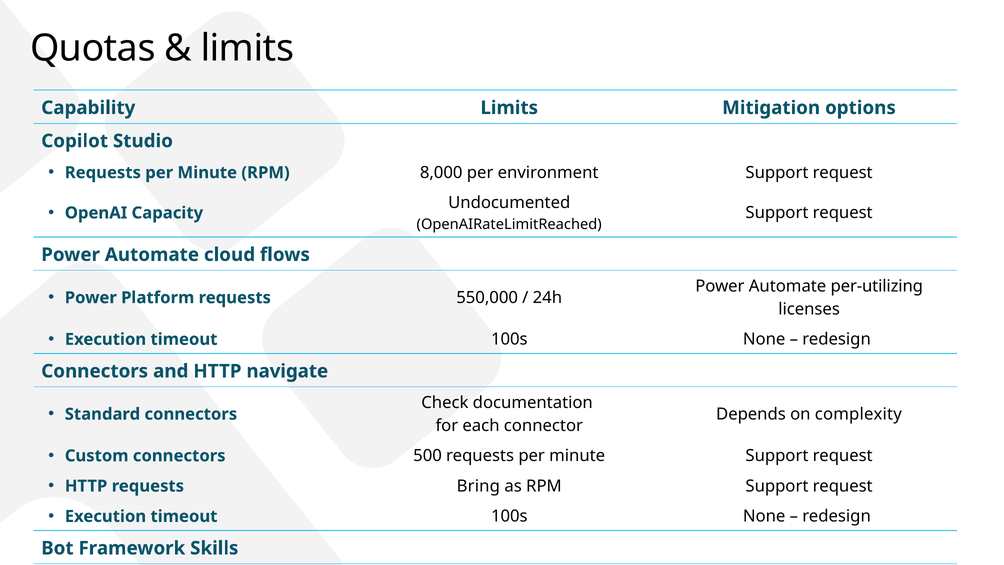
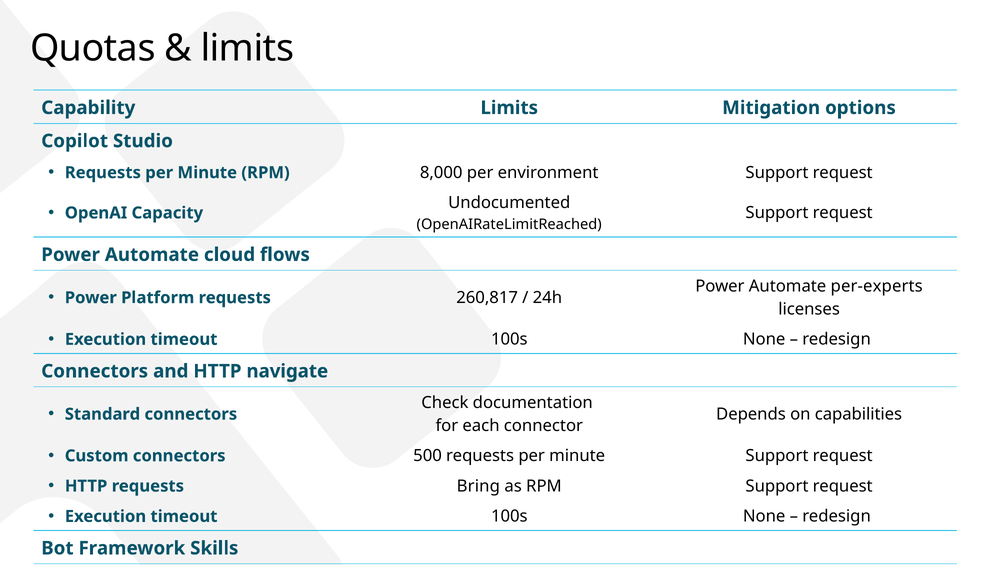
per-utilizing: per-utilizing -> per-experts
550,000: 550,000 -> 260,817
complexity: complexity -> capabilities
